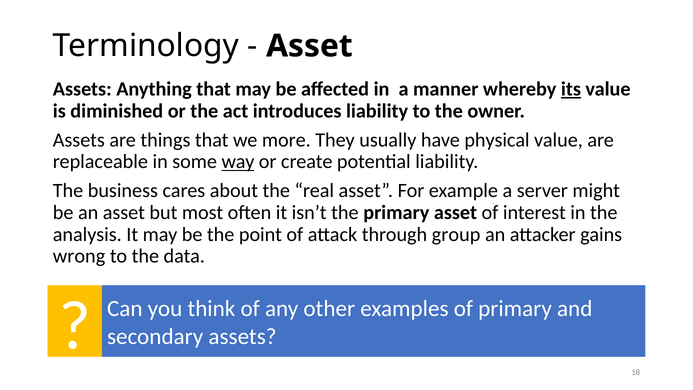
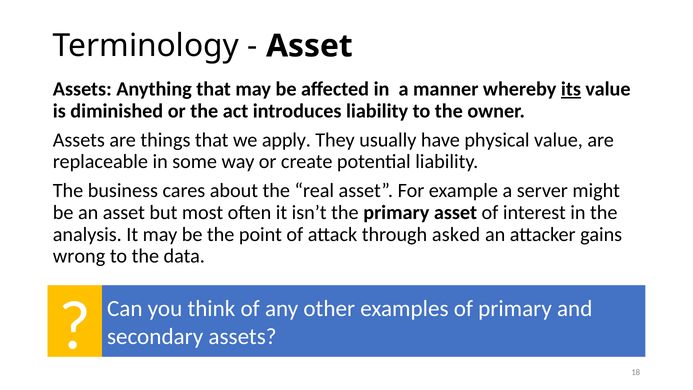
more: more -> apply
way underline: present -> none
group: group -> asked
